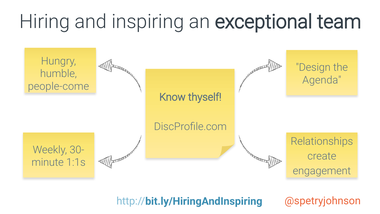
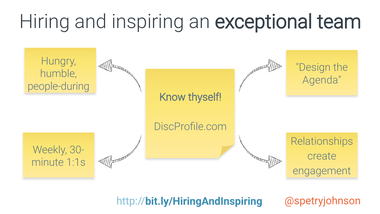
people-come: people-come -> people-during
